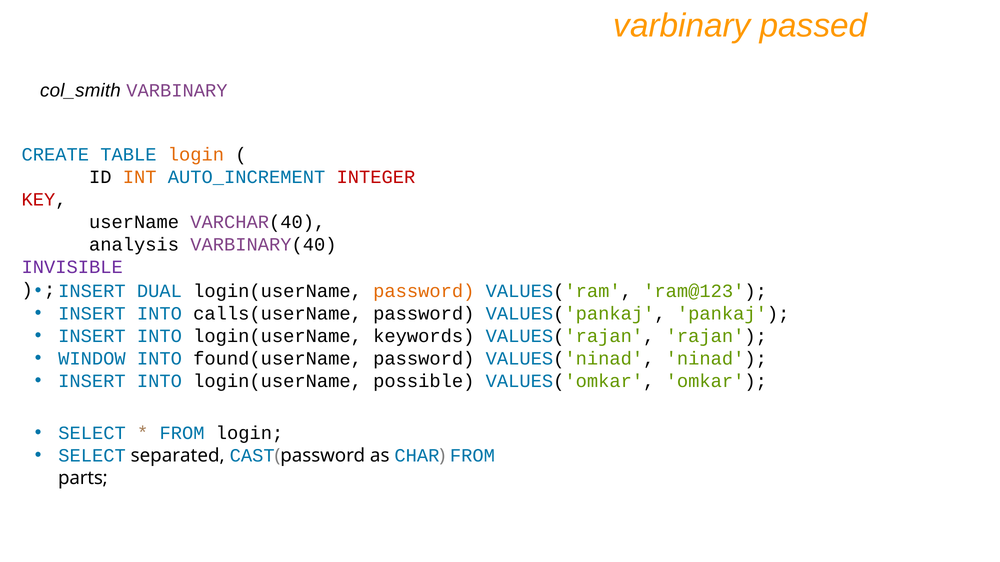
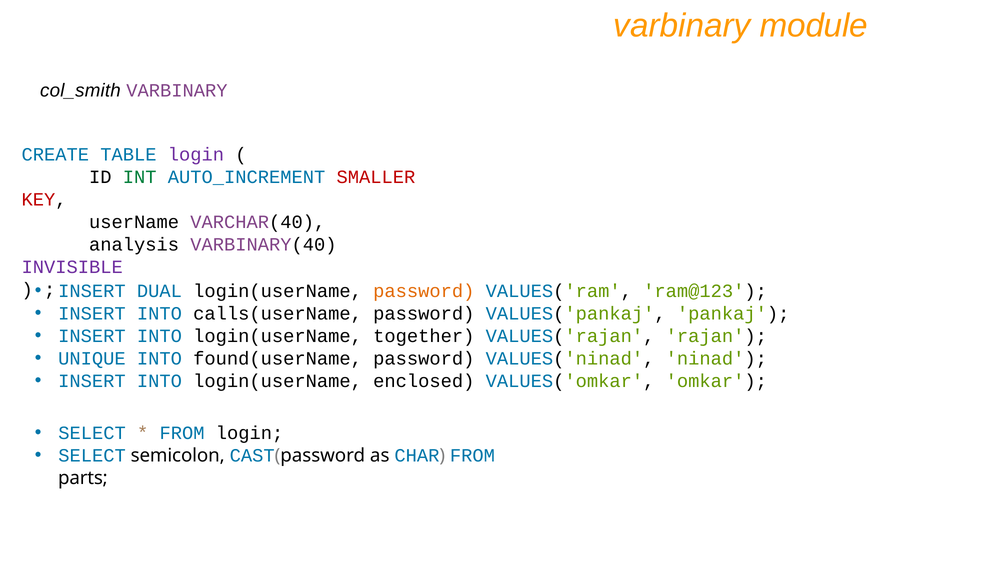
passed: passed -> module
login at (196, 155) colour: orange -> purple
INT colour: orange -> green
INTEGER: INTEGER -> SMALLER
keywords: keywords -> together
WINDOW: WINDOW -> UNIQUE
possible: possible -> enclosed
separated: separated -> semicolon
